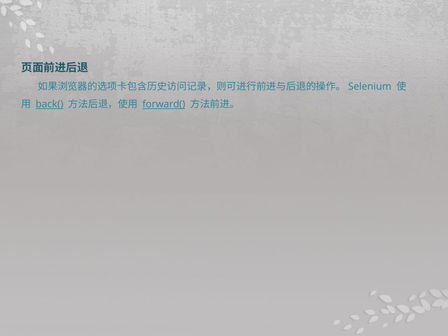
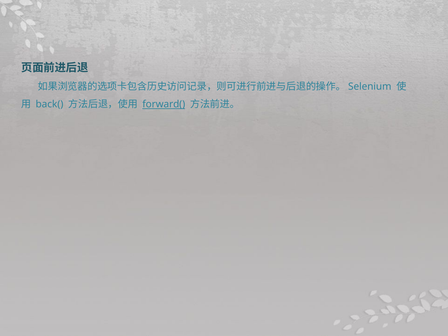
back( underline: present -> none
